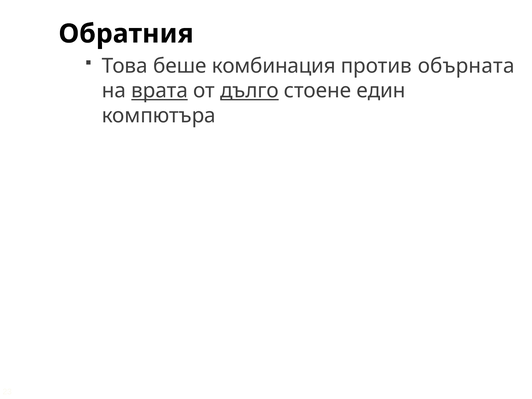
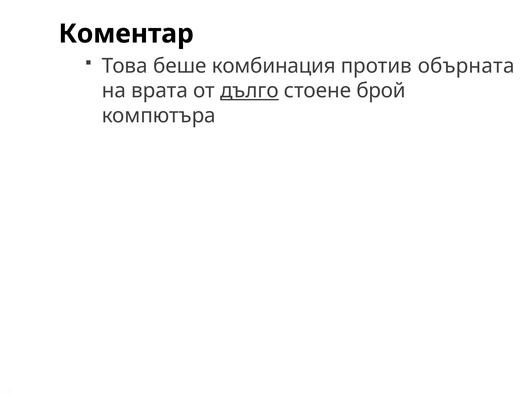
Обратния: Обратния -> Коментар
врата underline: present -> none
един: един -> брой
